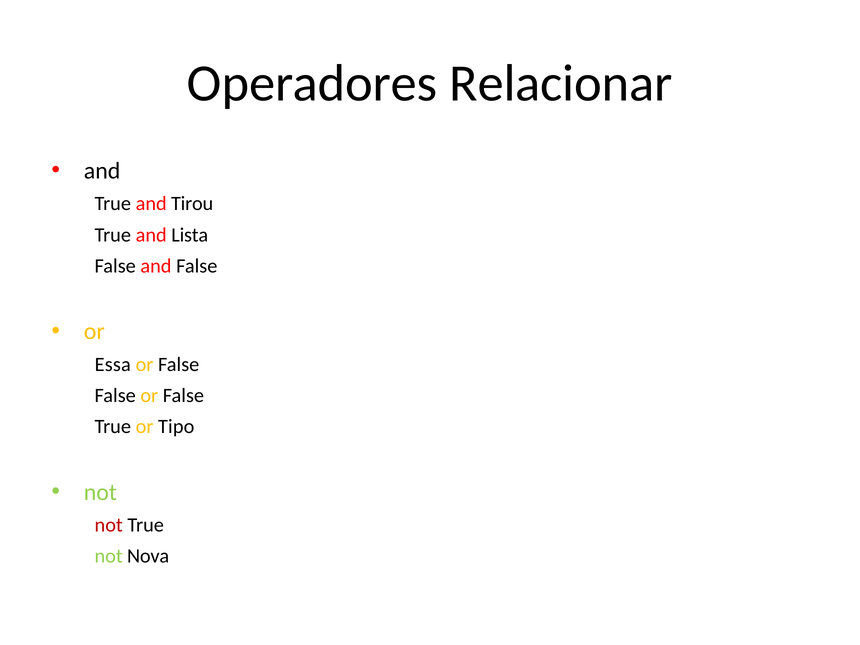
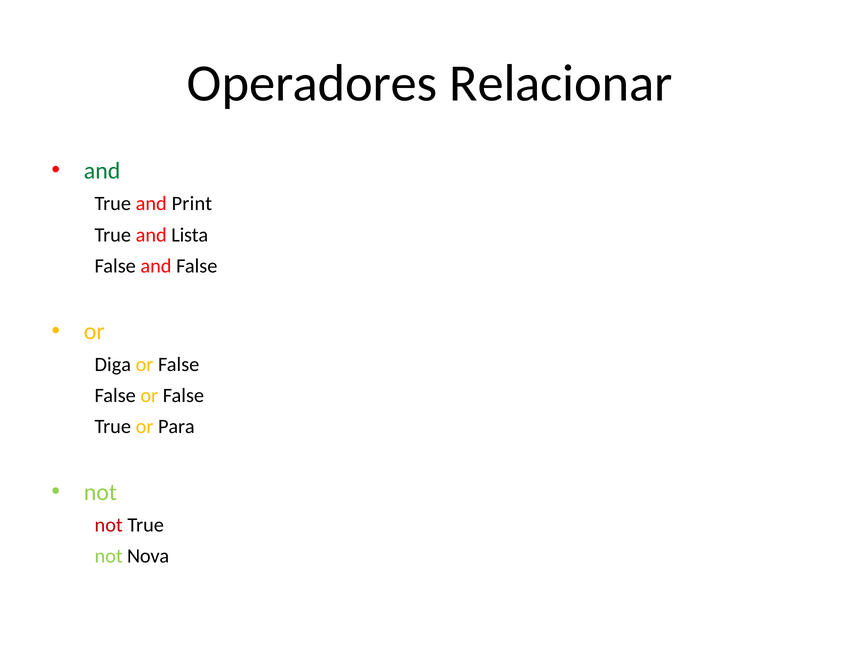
and at (102, 171) colour: black -> green
Tirou: Tirou -> Print
Essa: Essa -> Diga
Tipo: Tipo -> Para
